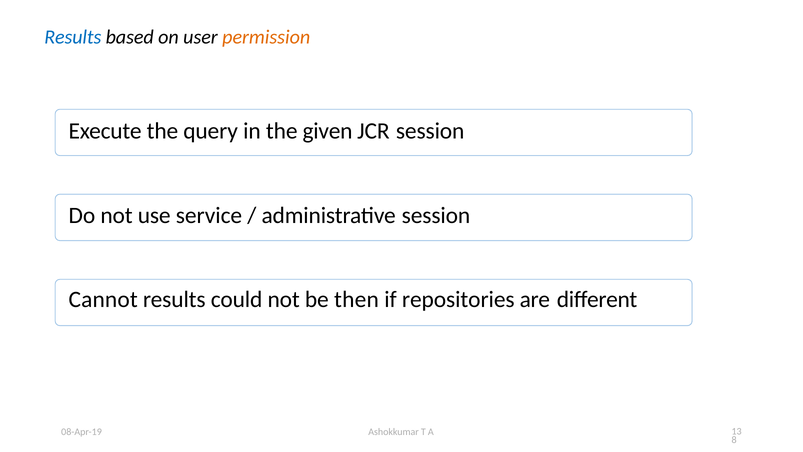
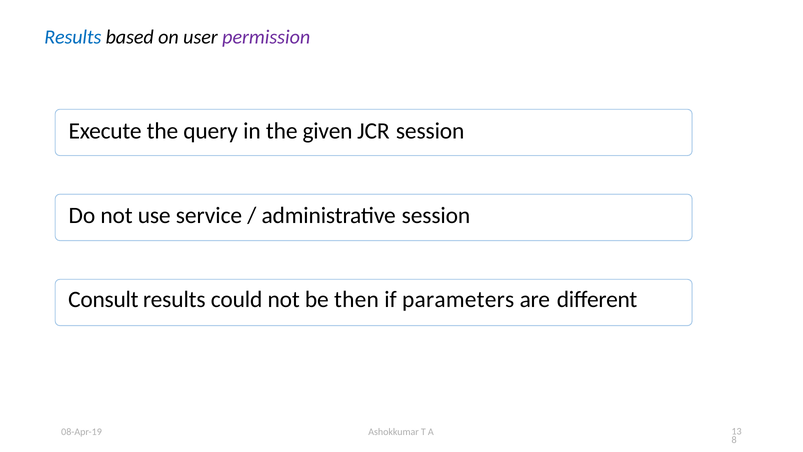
permission colour: orange -> purple
Cannot: Cannot -> Consult
repositories: repositories -> parameters
